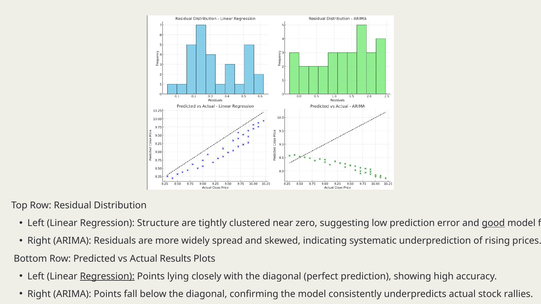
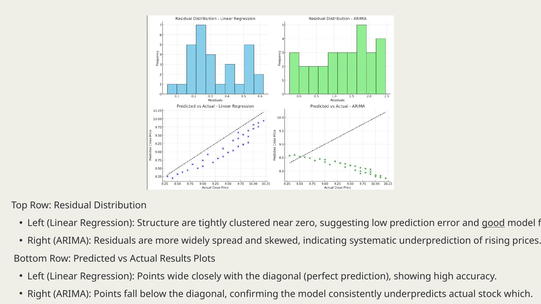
Regression at (107, 277) underline: present -> none
lying: lying -> wide
rallies: rallies -> which
